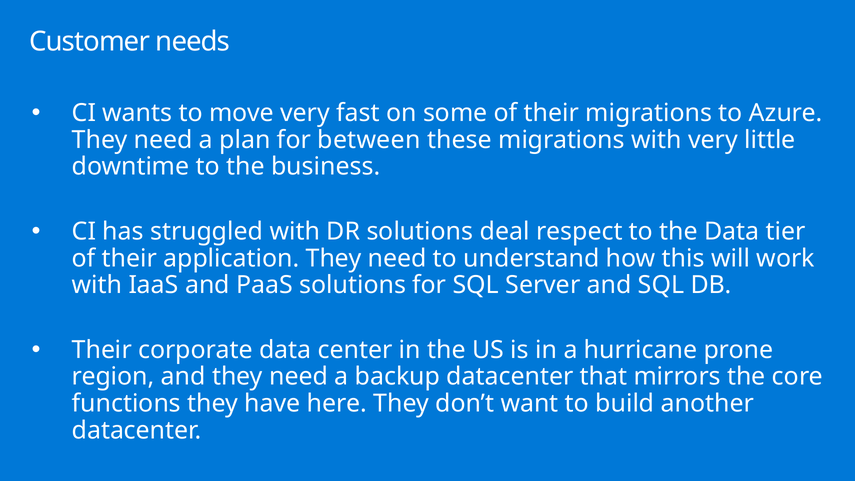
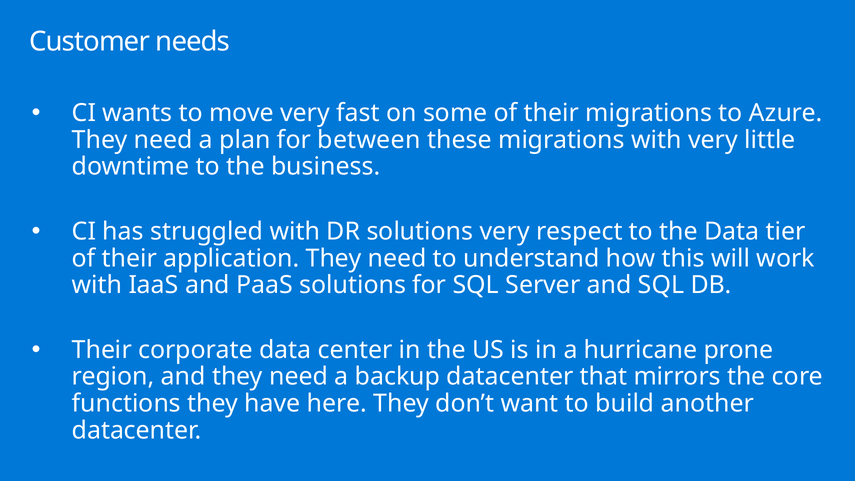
solutions deal: deal -> very
